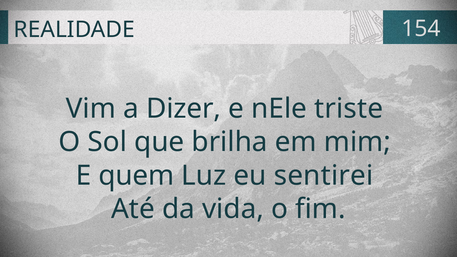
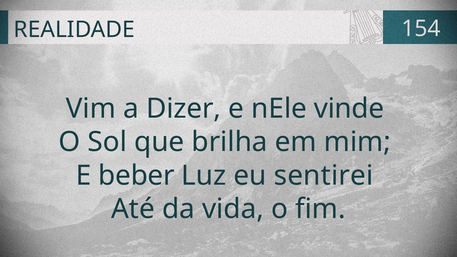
triste: triste -> vinde
quem: quem -> beber
